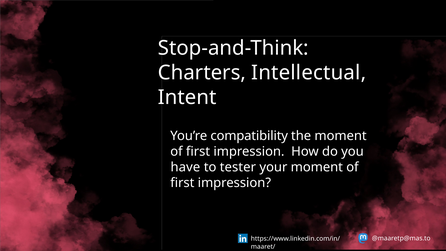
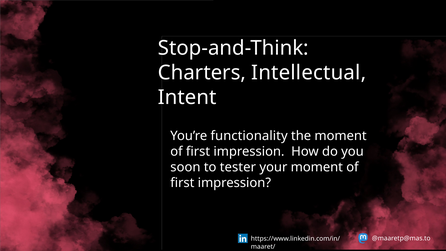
compatibility: compatibility -> functionality
have: have -> soon
